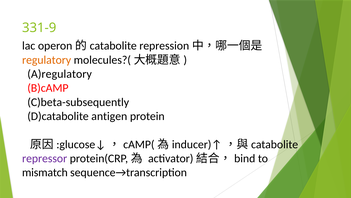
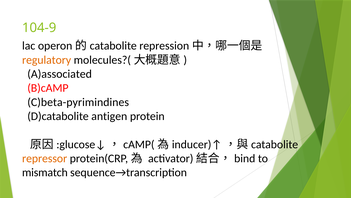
331-9: 331-9 -> 104-9
A)regulatory: A)regulatory -> A)associated
C)beta-subsequently: C)beta-subsequently -> C)beta-pyrimindines
repressor colour: purple -> orange
